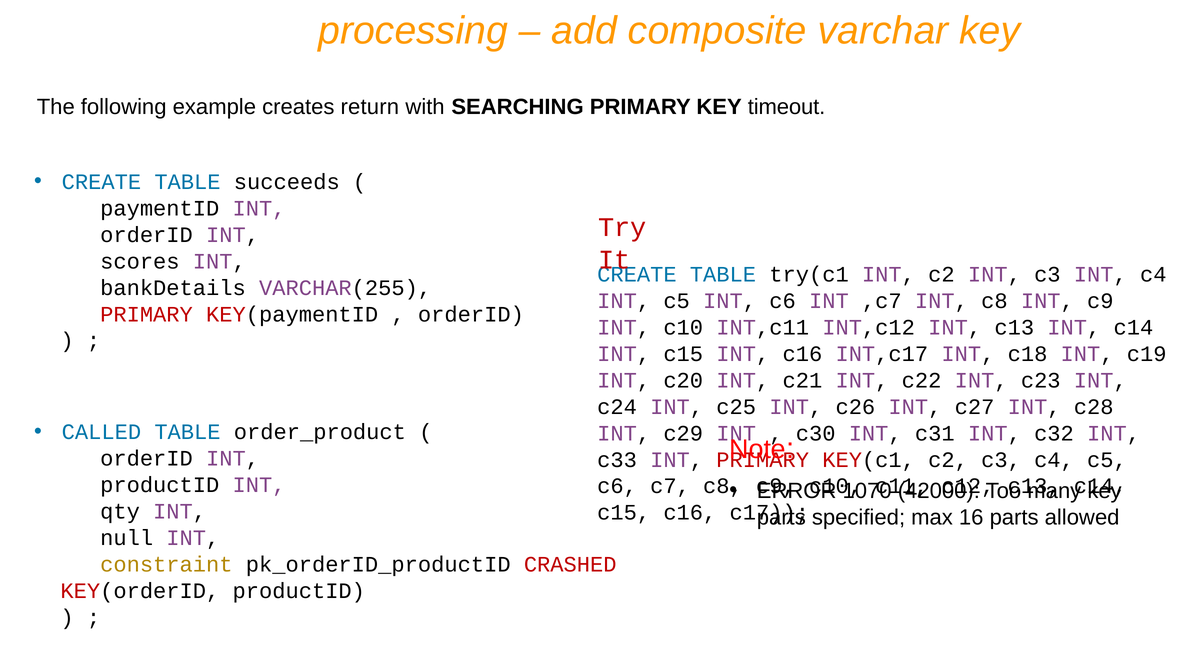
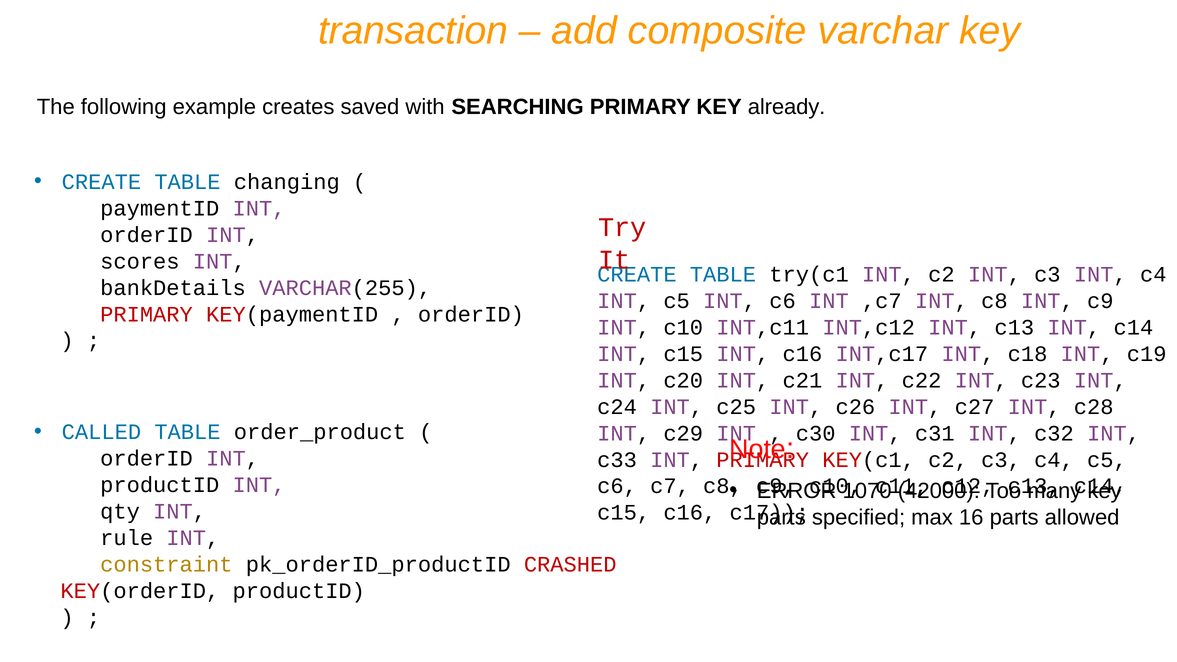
processing: processing -> transaction
return: return -> saved
timeout: timeout -> already
succeeds: succeeds -> changing
null: null -> rule
